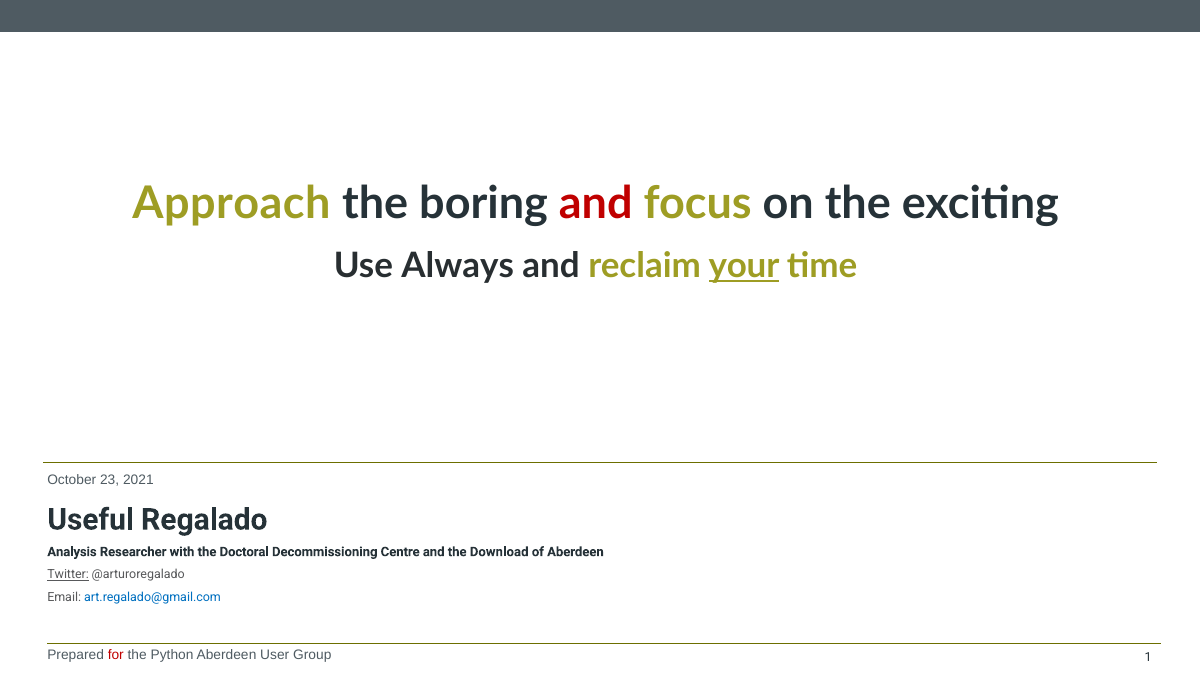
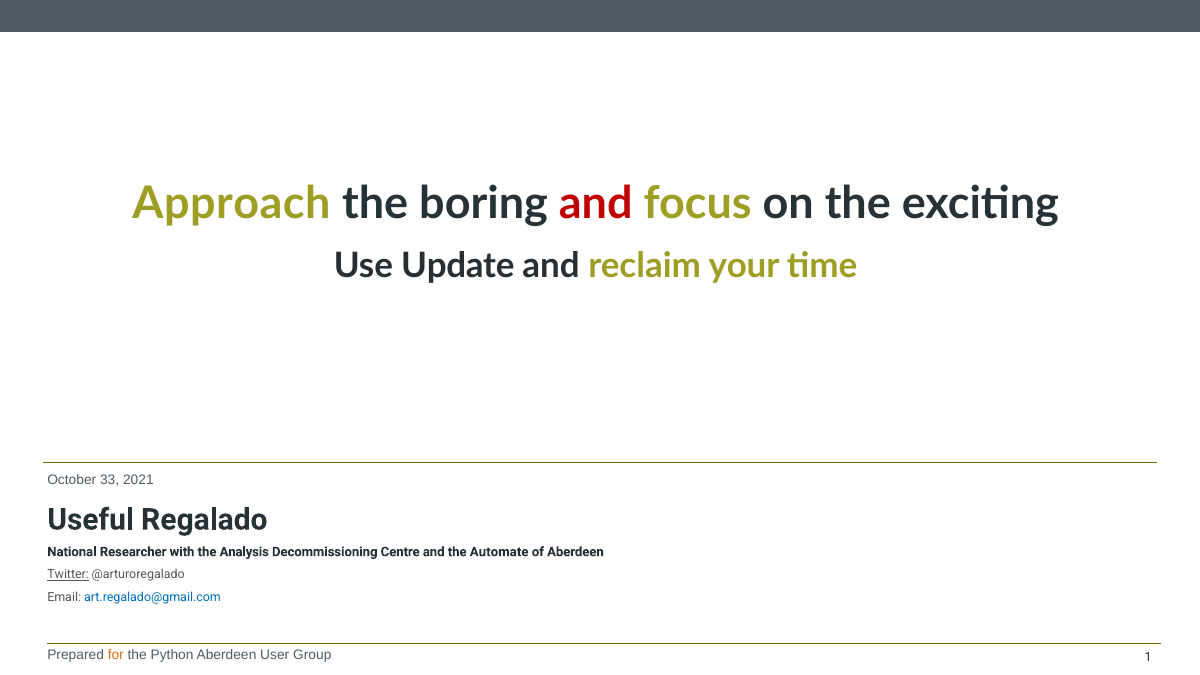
Always: Always -> Update
your underline: present -> none
23: 23 -> 33
Analysis: Analysis -> National
Doctoral: Doctoral -> Analysis
Download: Download -> Automate
for colour: red -> orange
